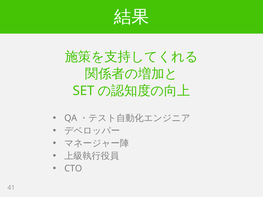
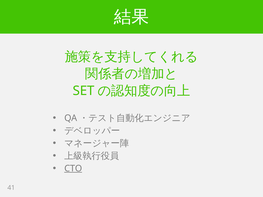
CTO underline: none -> present
